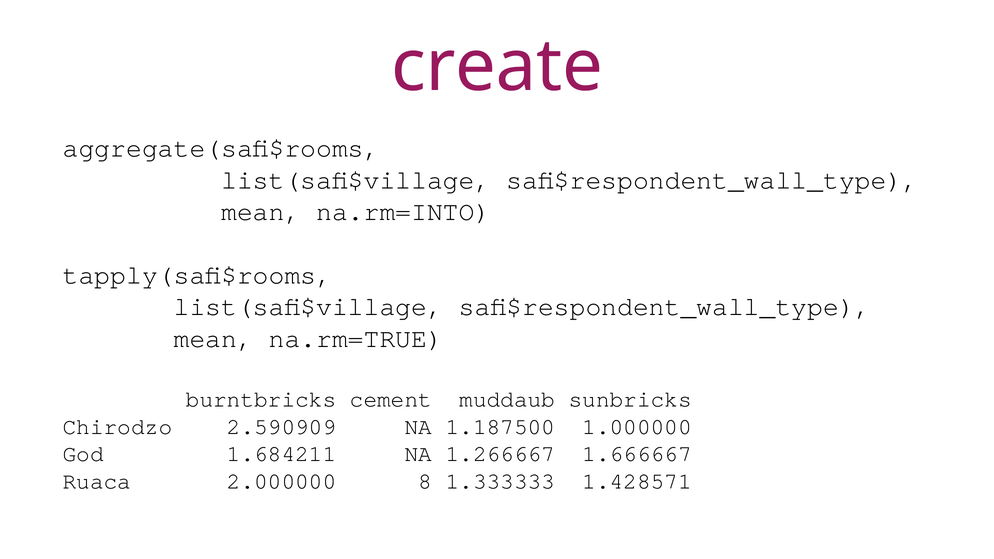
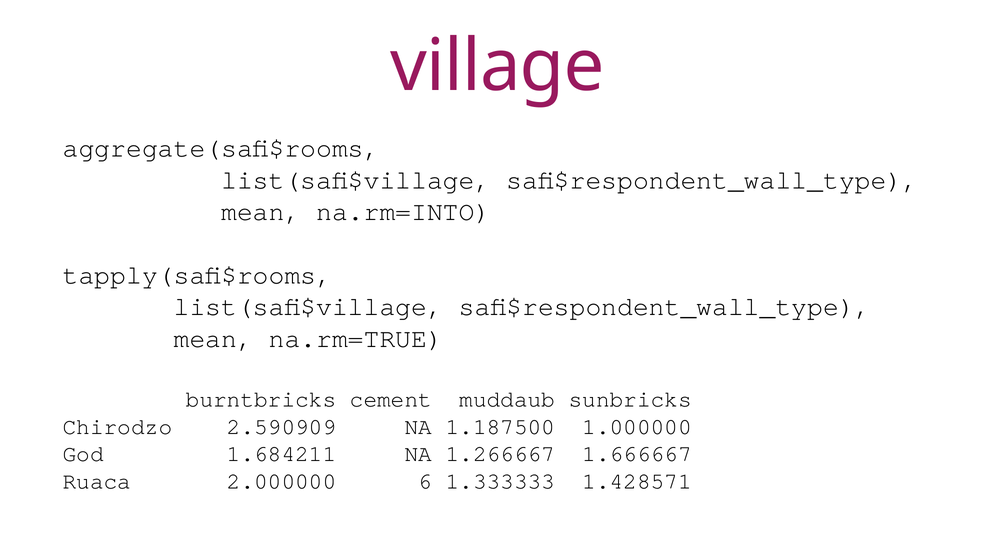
create: create -> village
8: 8 -> 6
